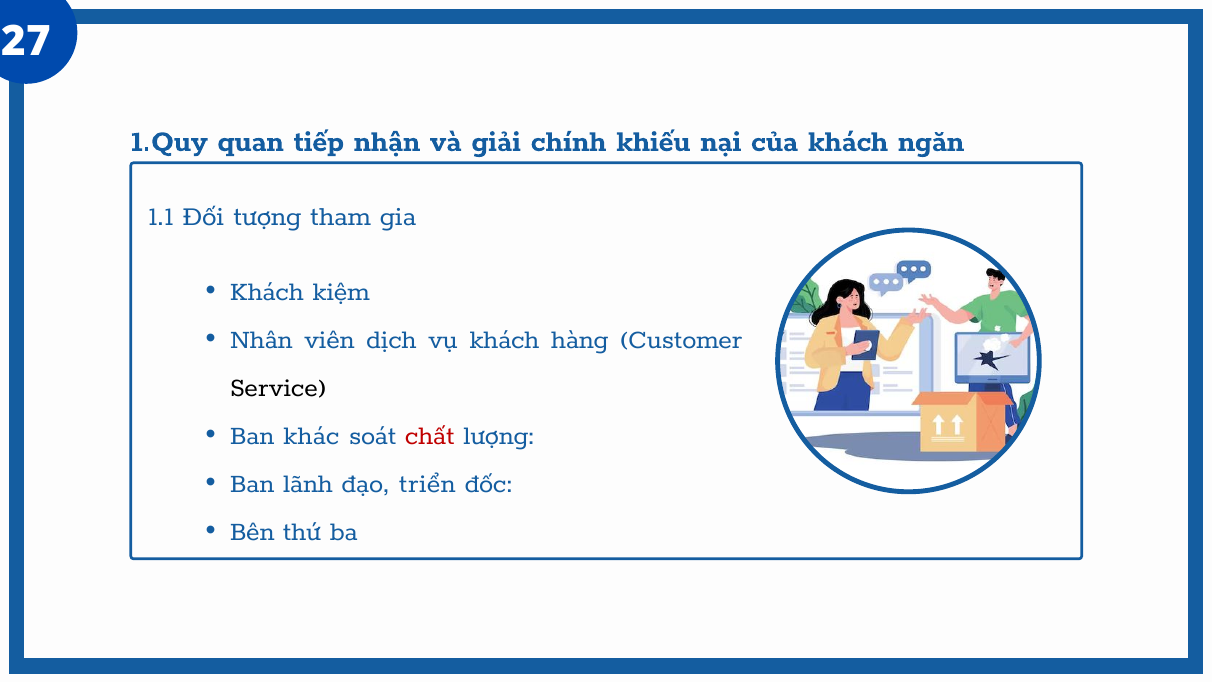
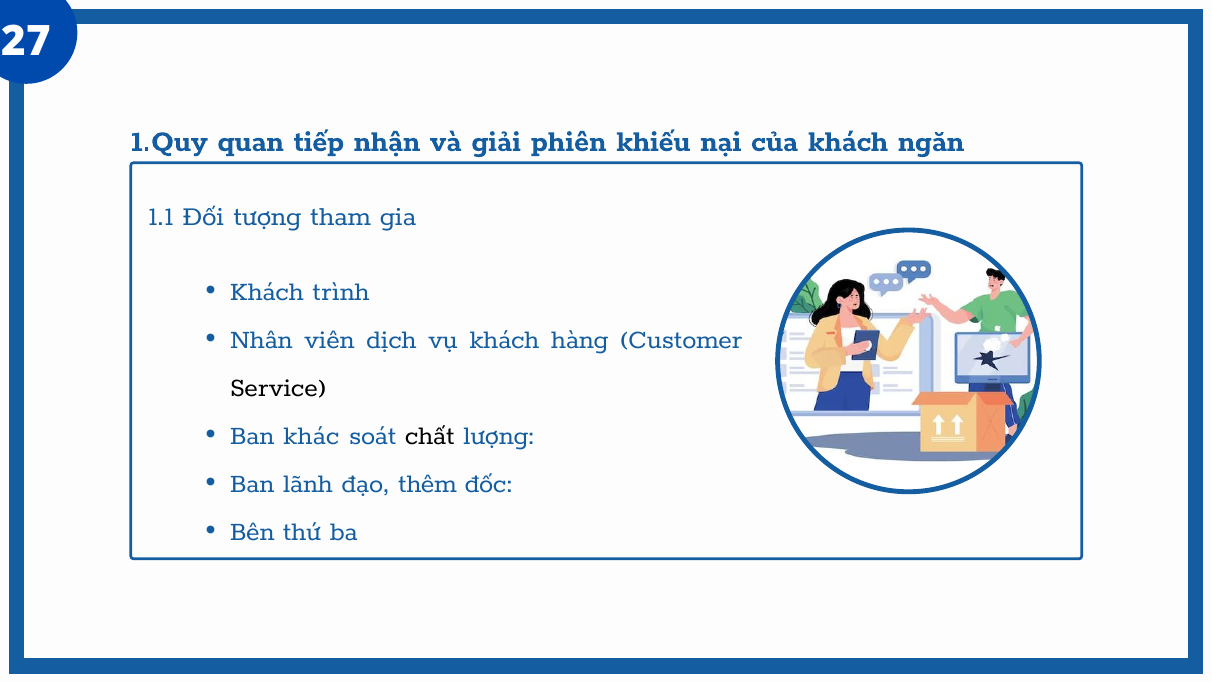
chính: chính -> phiên
kiệm: kiệm -> trình
chất colour: red -> black
triển: triển -> thêm
